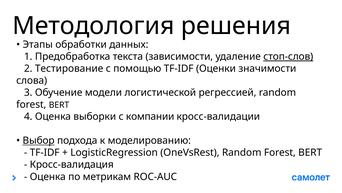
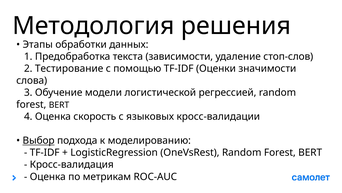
стоп-слов underline: present -> none
выборки: выборки -> скорость
компании: компании -> языковых
